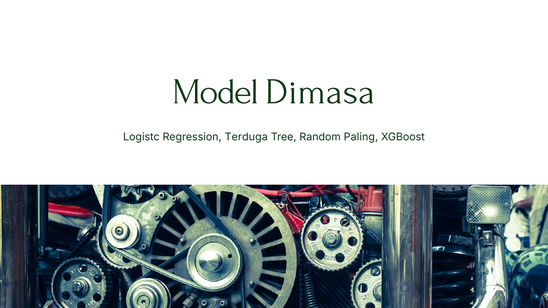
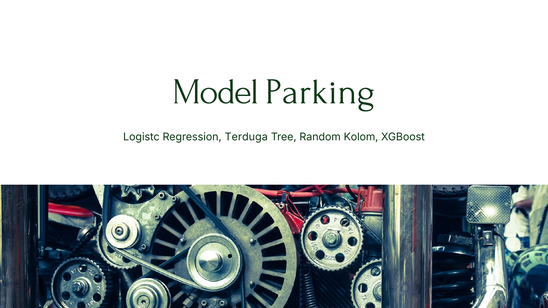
Dimasa: Dimasa -> Parking
Paling: Paling -> Kolom
